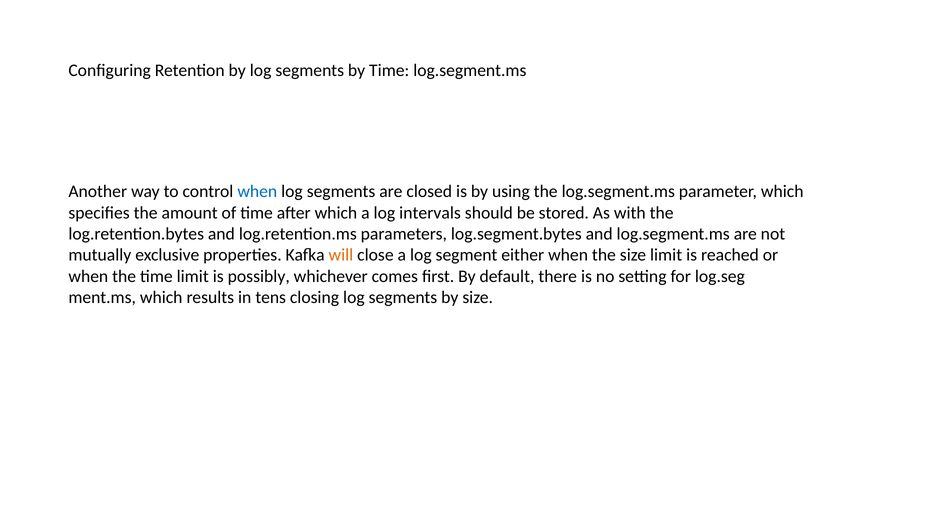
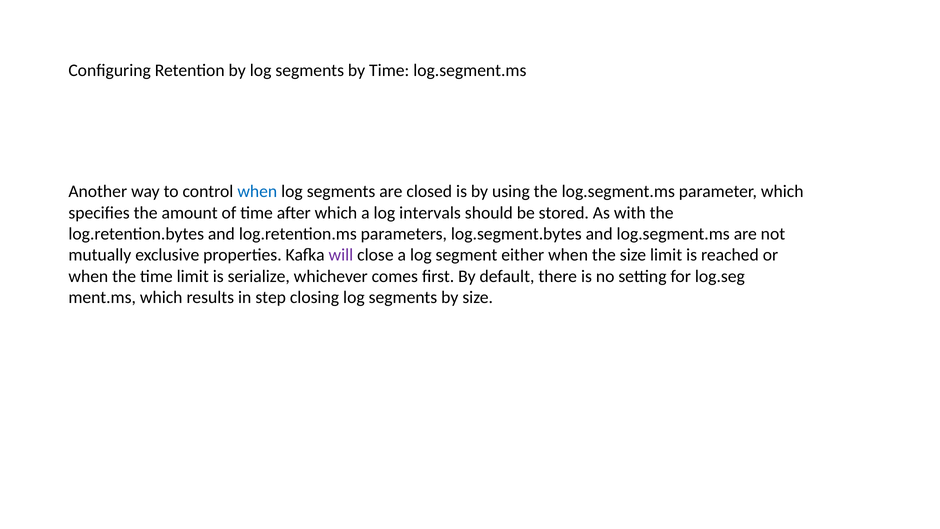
will colour: orange -> purple
possibly: possibly -> serialize
tens: tens -> step
